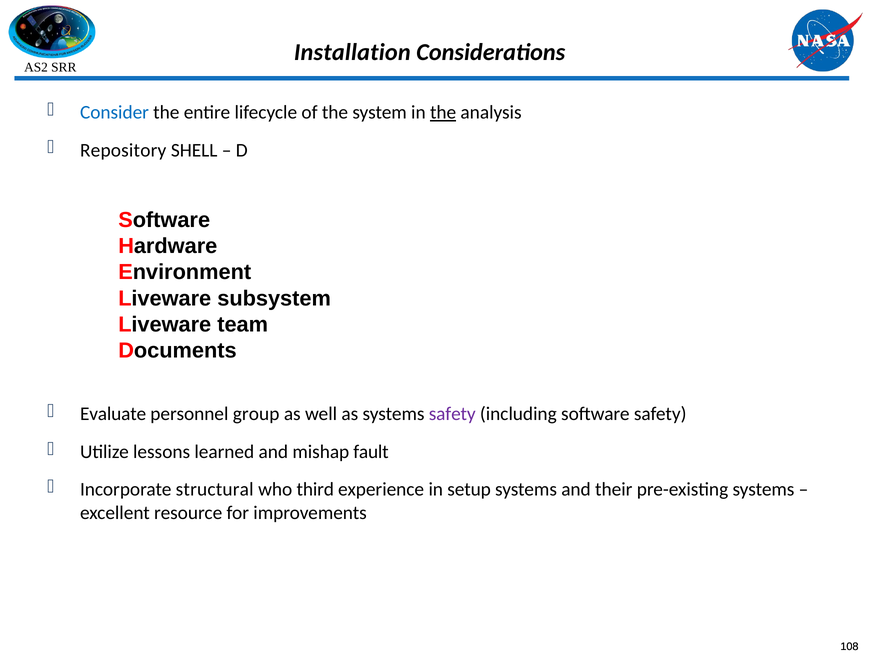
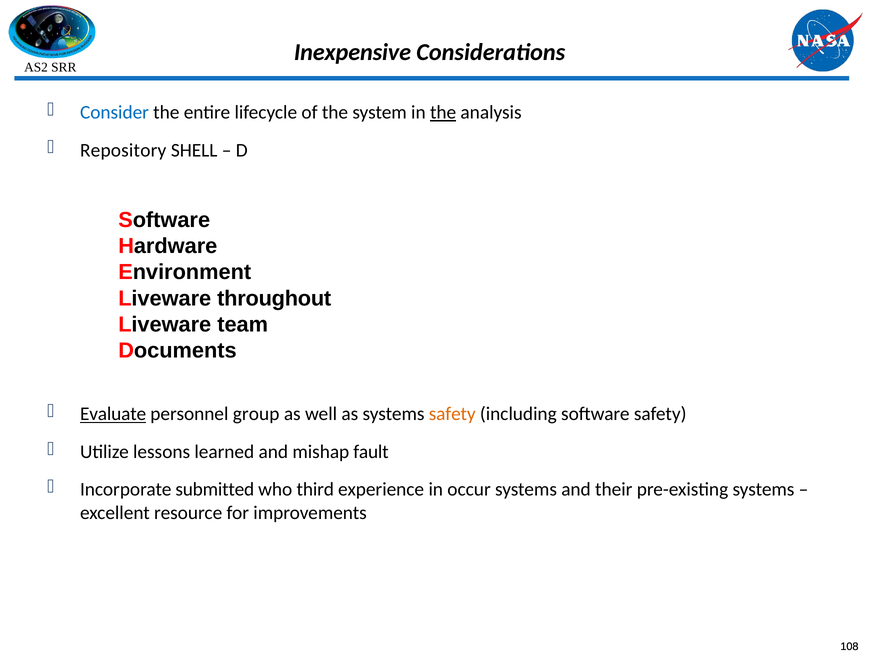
Installation: Installation -> Inexpensive
subsystem: subsystem -> throughout
Evaluate underline: none -> present
safety at (452, 414) colour: purple -> orange
structural: structural -> submitted
setup: setup -> occur
